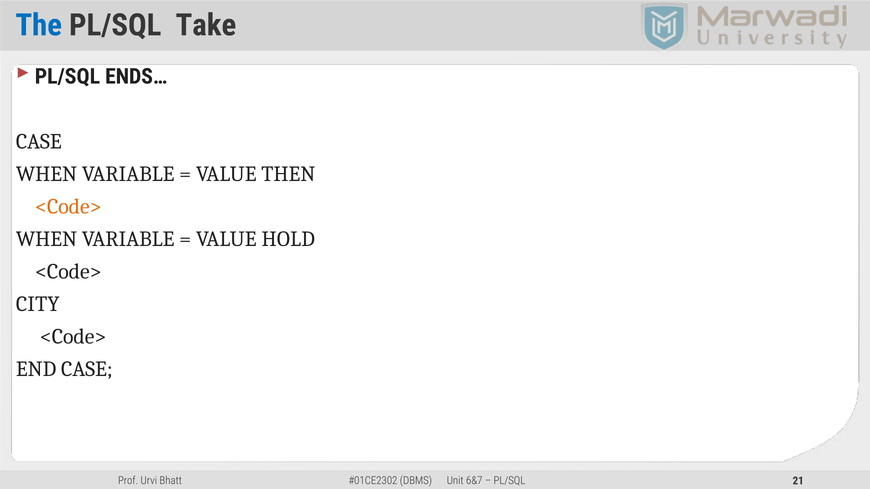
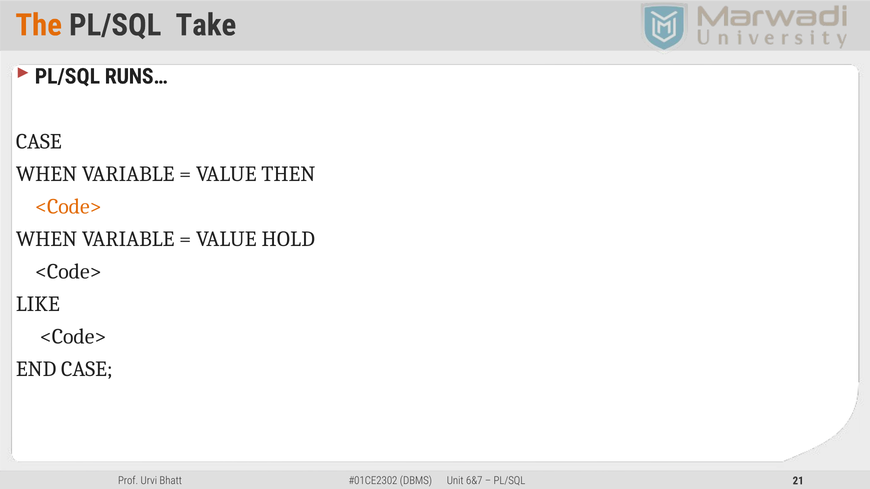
The colour: blue -> orange
ENDS…: ENDS… -> RUNS…
CITY: CITY -> LIKE
